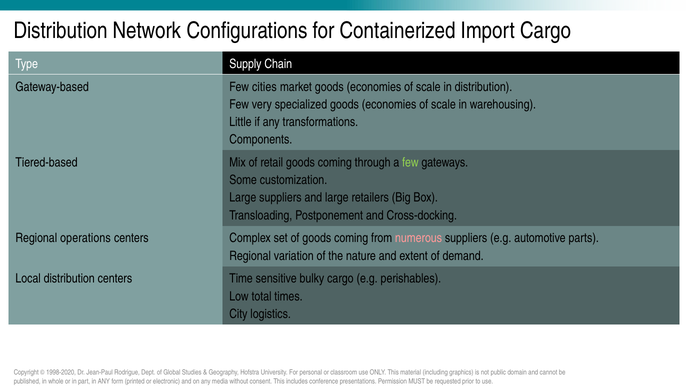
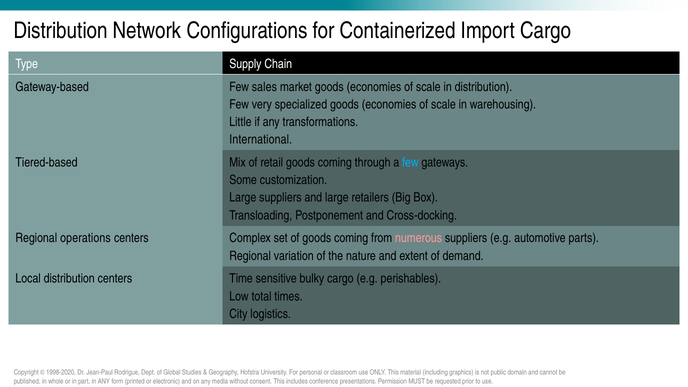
cities: cities -> sales
Components: Components -> International
few at (410, 162) colour: light green -> light blue
